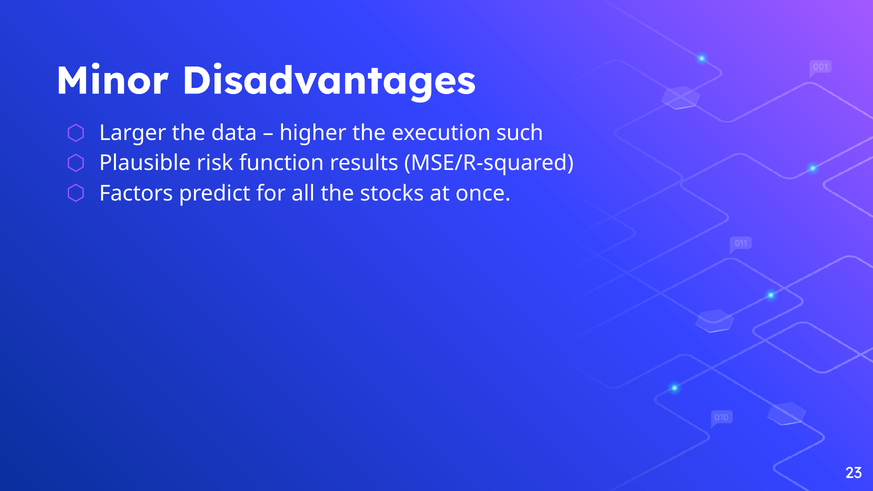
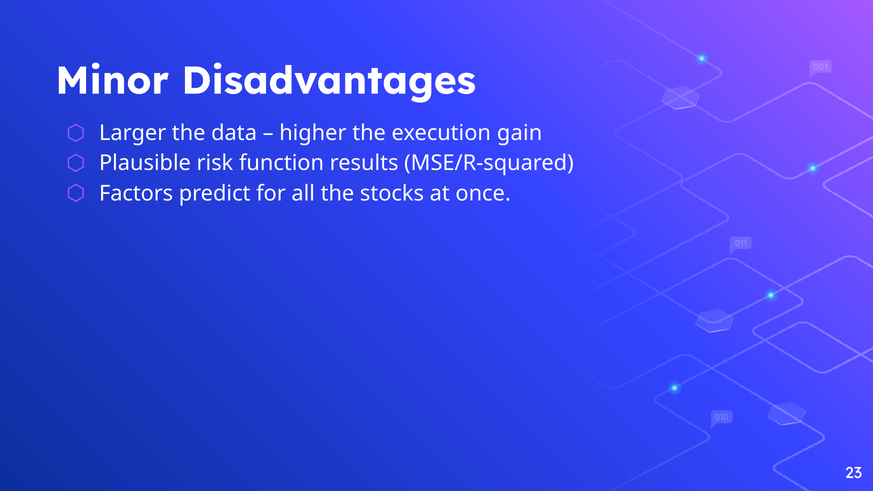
such: such -> gain
